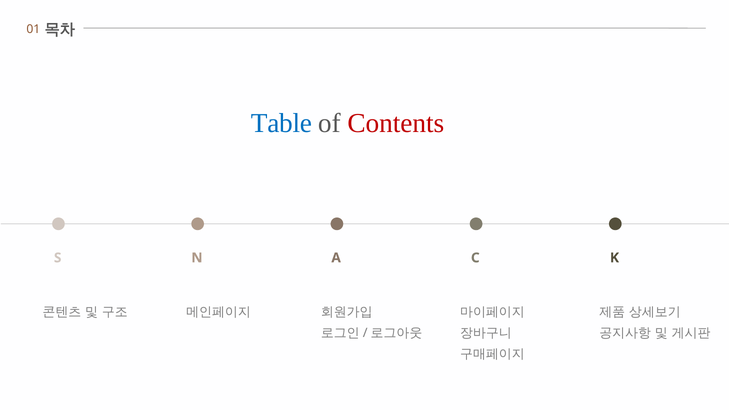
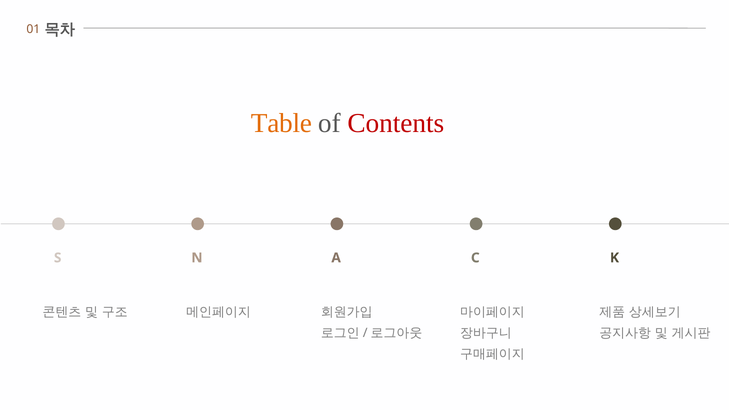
Table colour: blue -> orange
